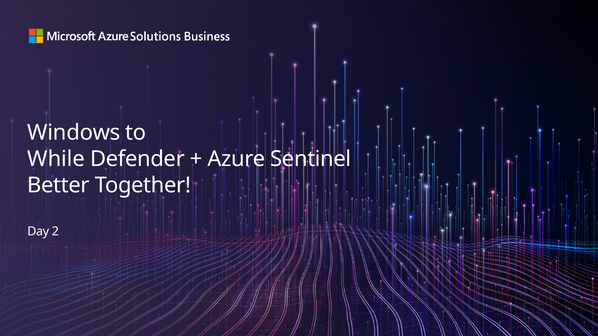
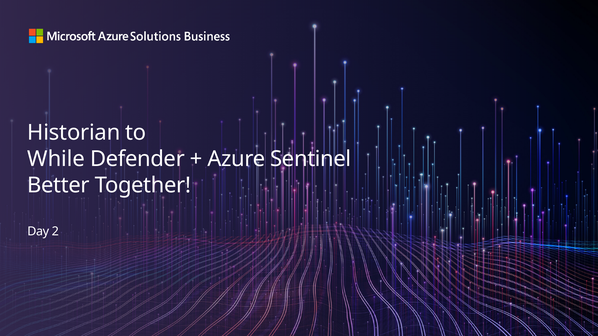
Windows: Windows -> Historian
